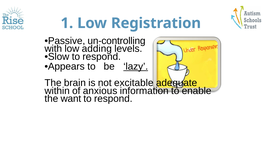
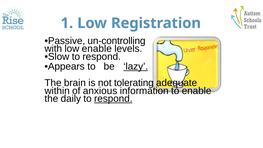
low adding: adding -> enable
excitable: excitable -> tolerating
want: want -> daily
respond at (113, 99) underline: none -> present
